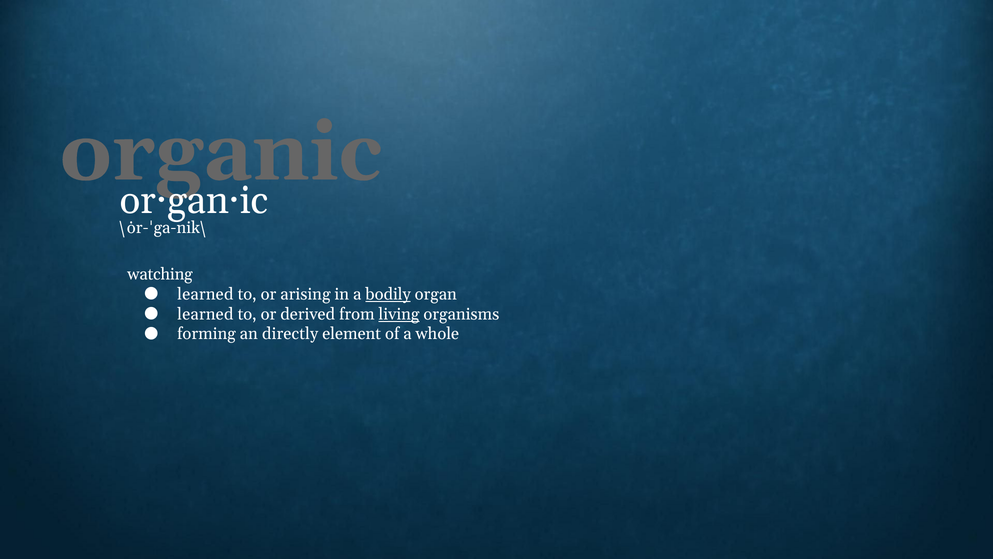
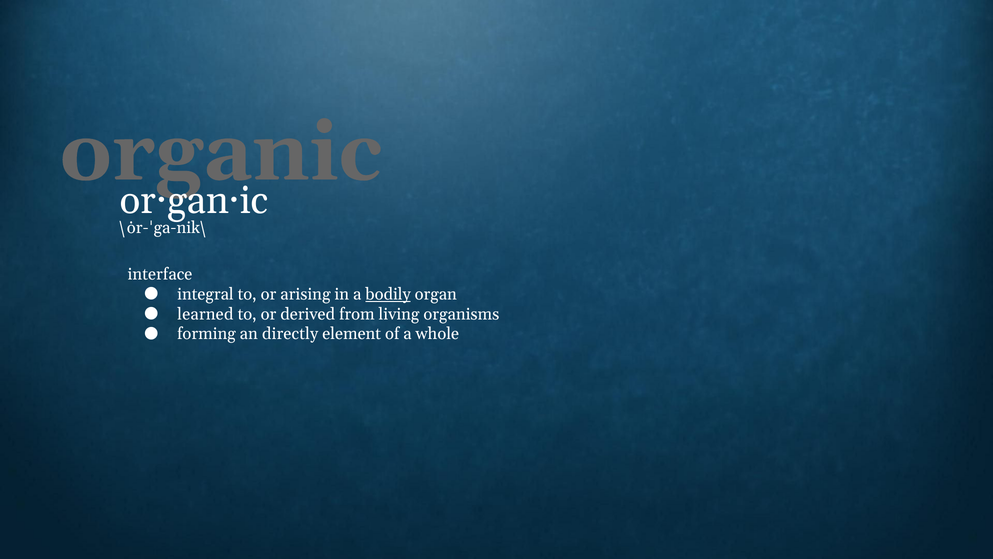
watching: watching -> interface
learned at (205, 294): learned -> integral
living underline: present -> none
